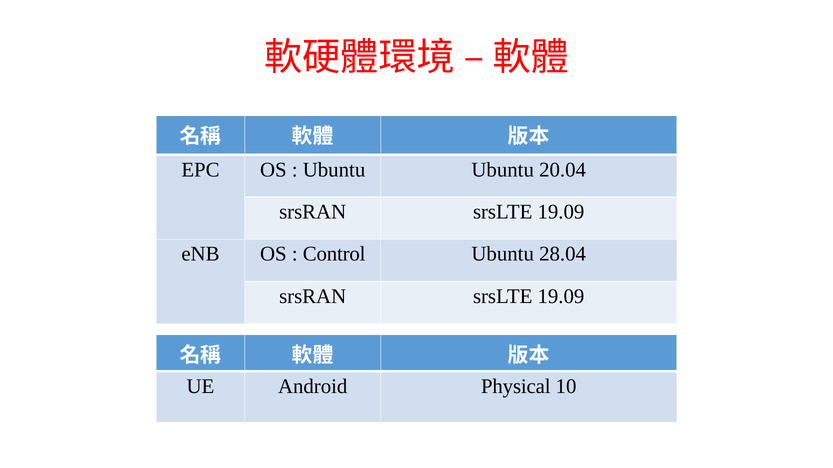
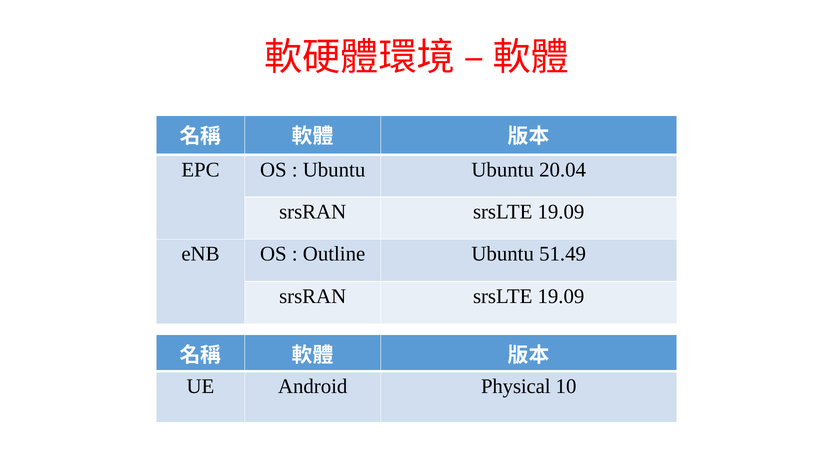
Control: Control -> Outline
28.04: 28.04 -> 51.49
